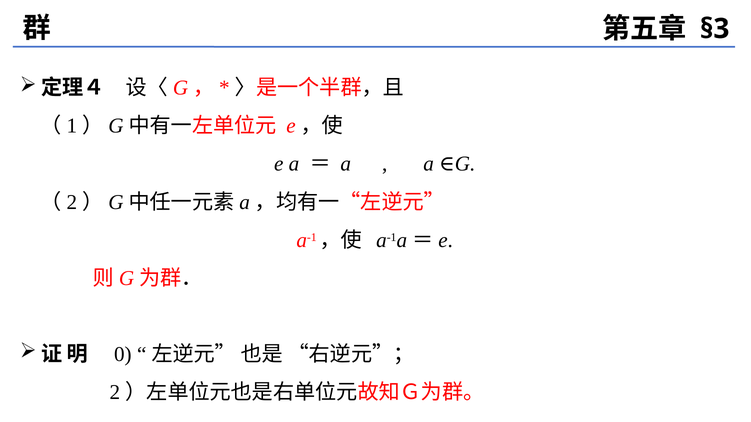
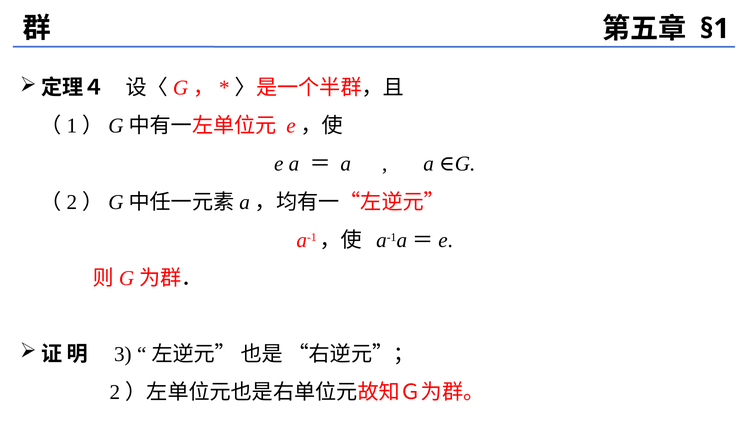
§3: §3 -> §1
0: 0 -> 3
